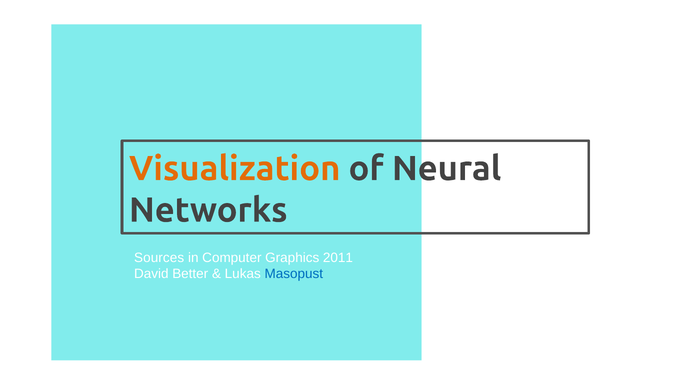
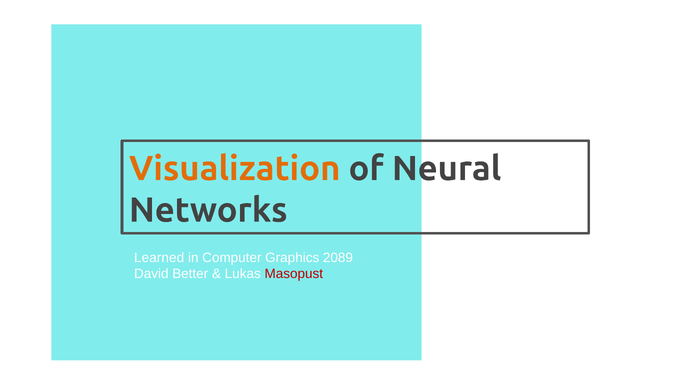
Sources: Sources -> Learned
2011: 2011 -> 2089
Masopust colour: blue -> red
